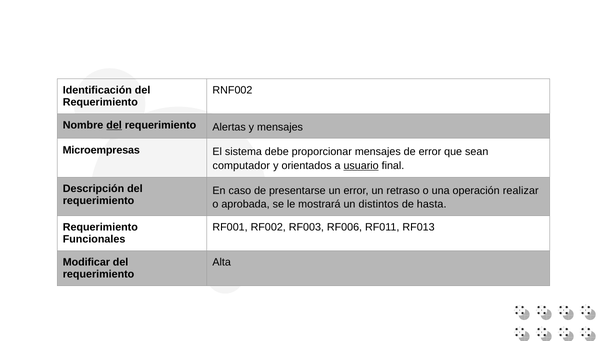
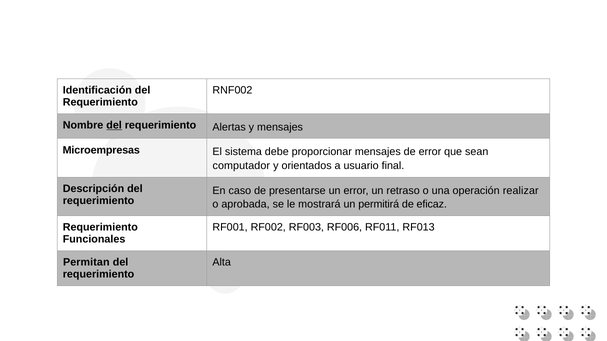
usuario underline: present -> none
distintos: distintos -> permitirá
hasta: hasta -> eficaz
Modificar: Modificar -> Permitan
